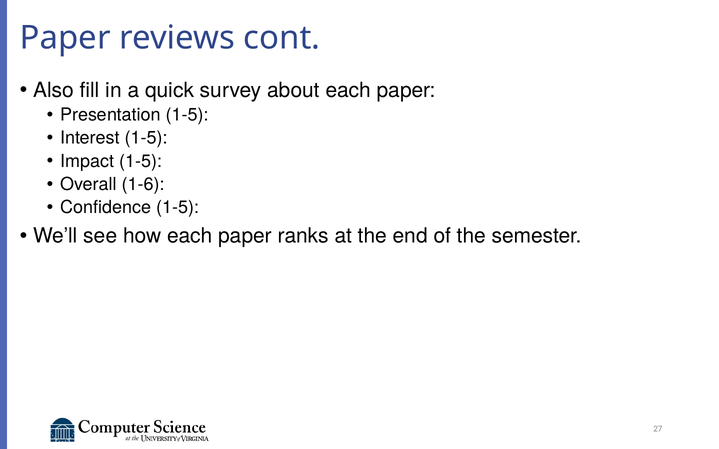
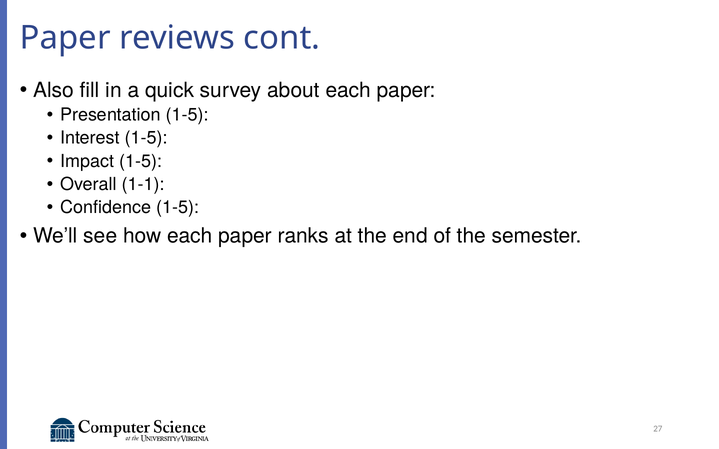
1-6: 1-6 -> 1-1
